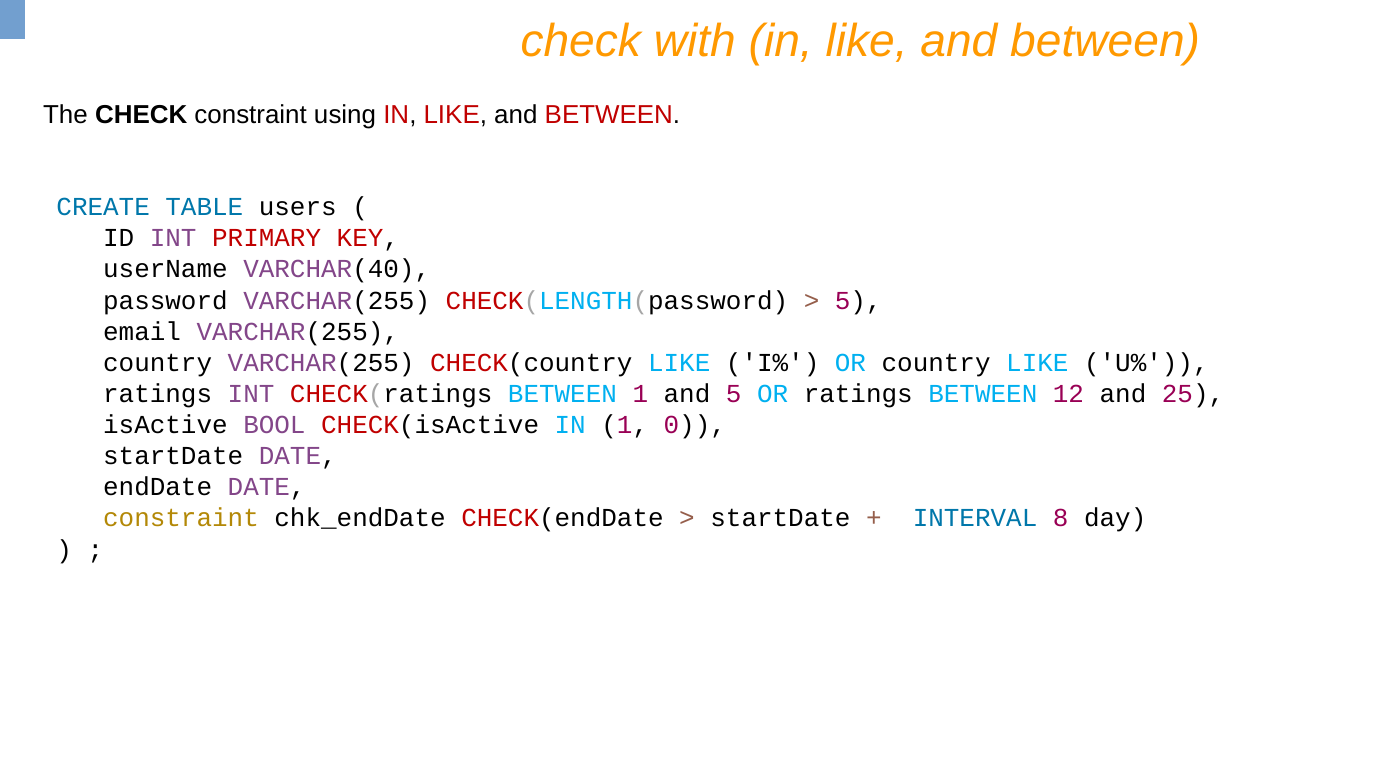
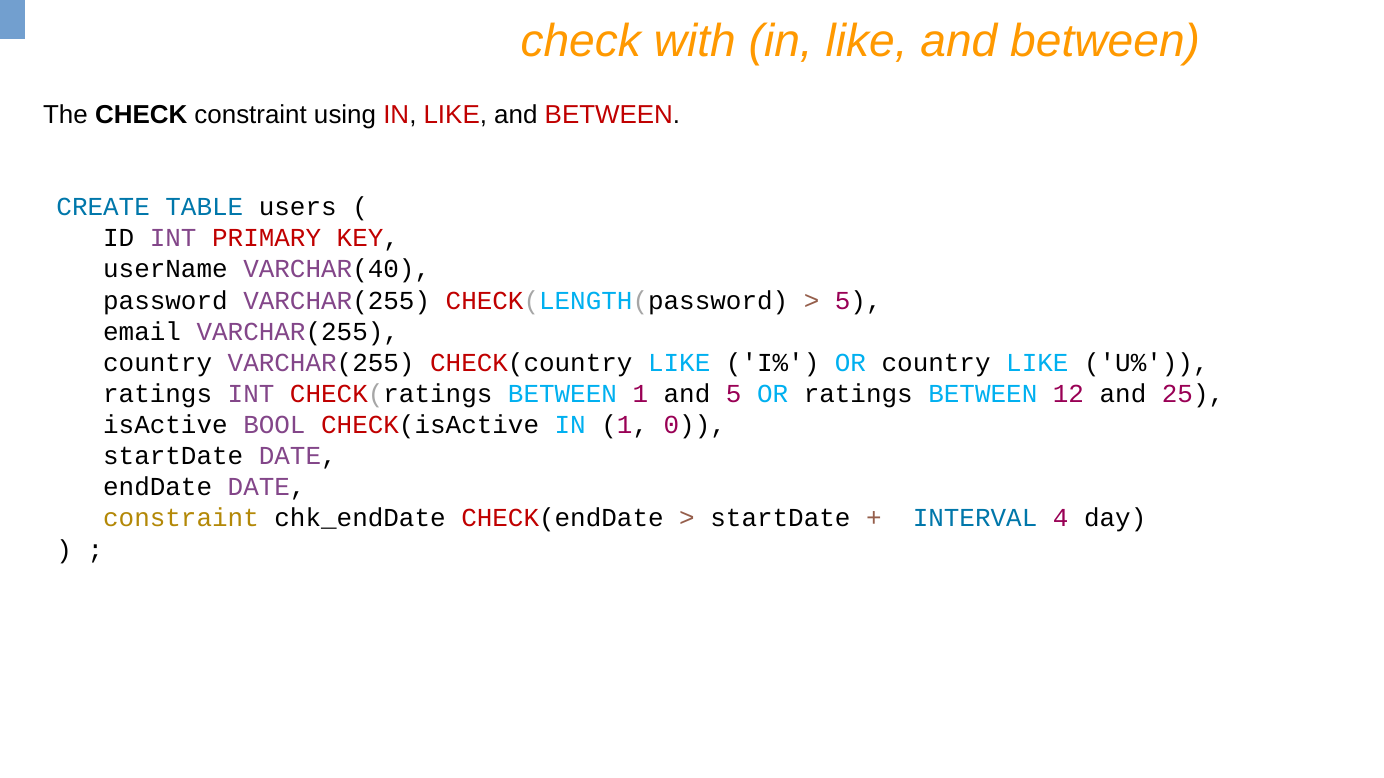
8: 8 -> 4
